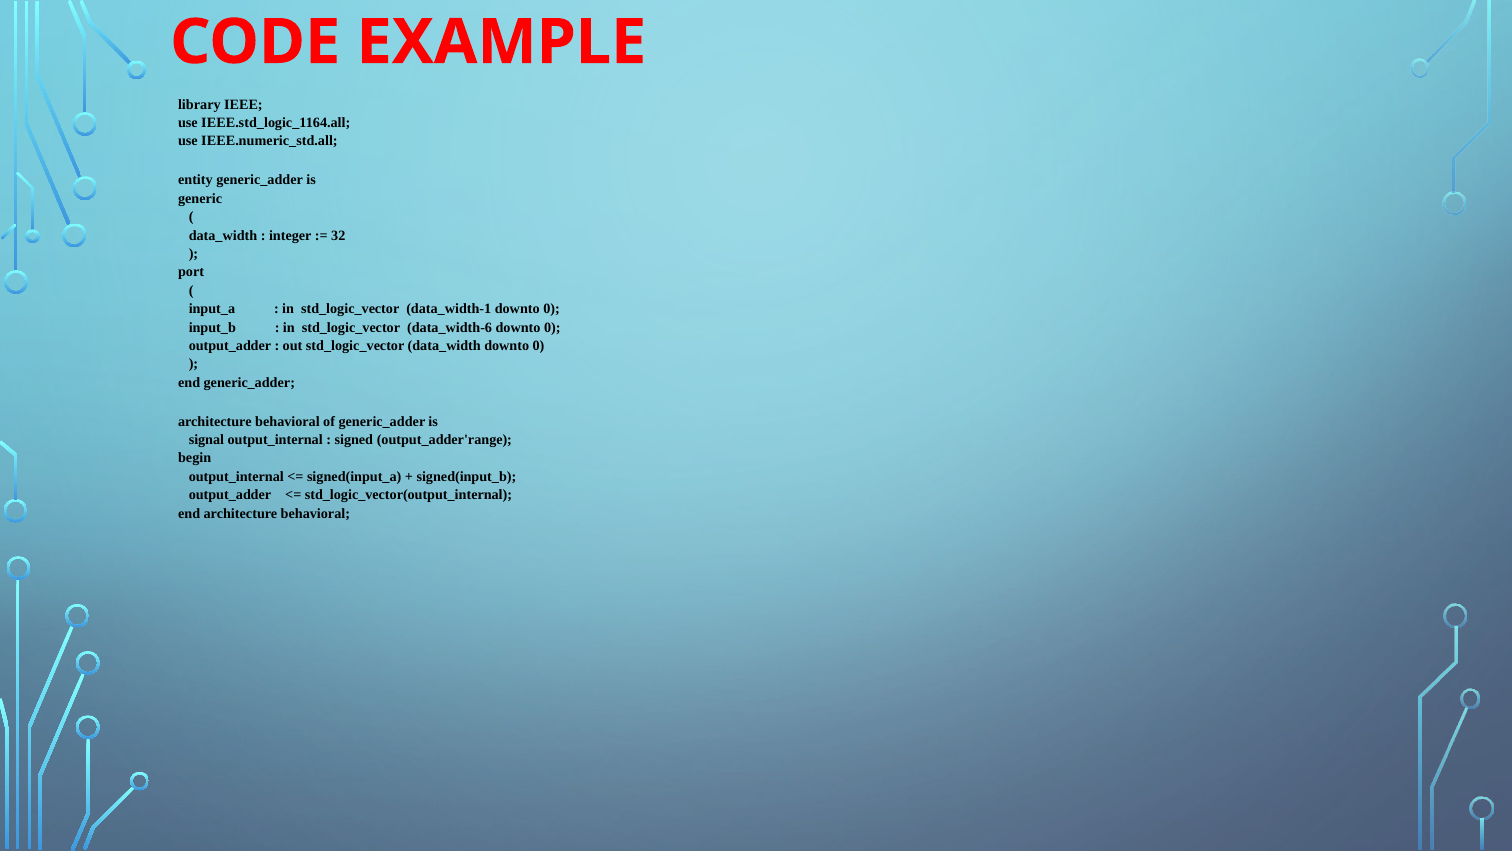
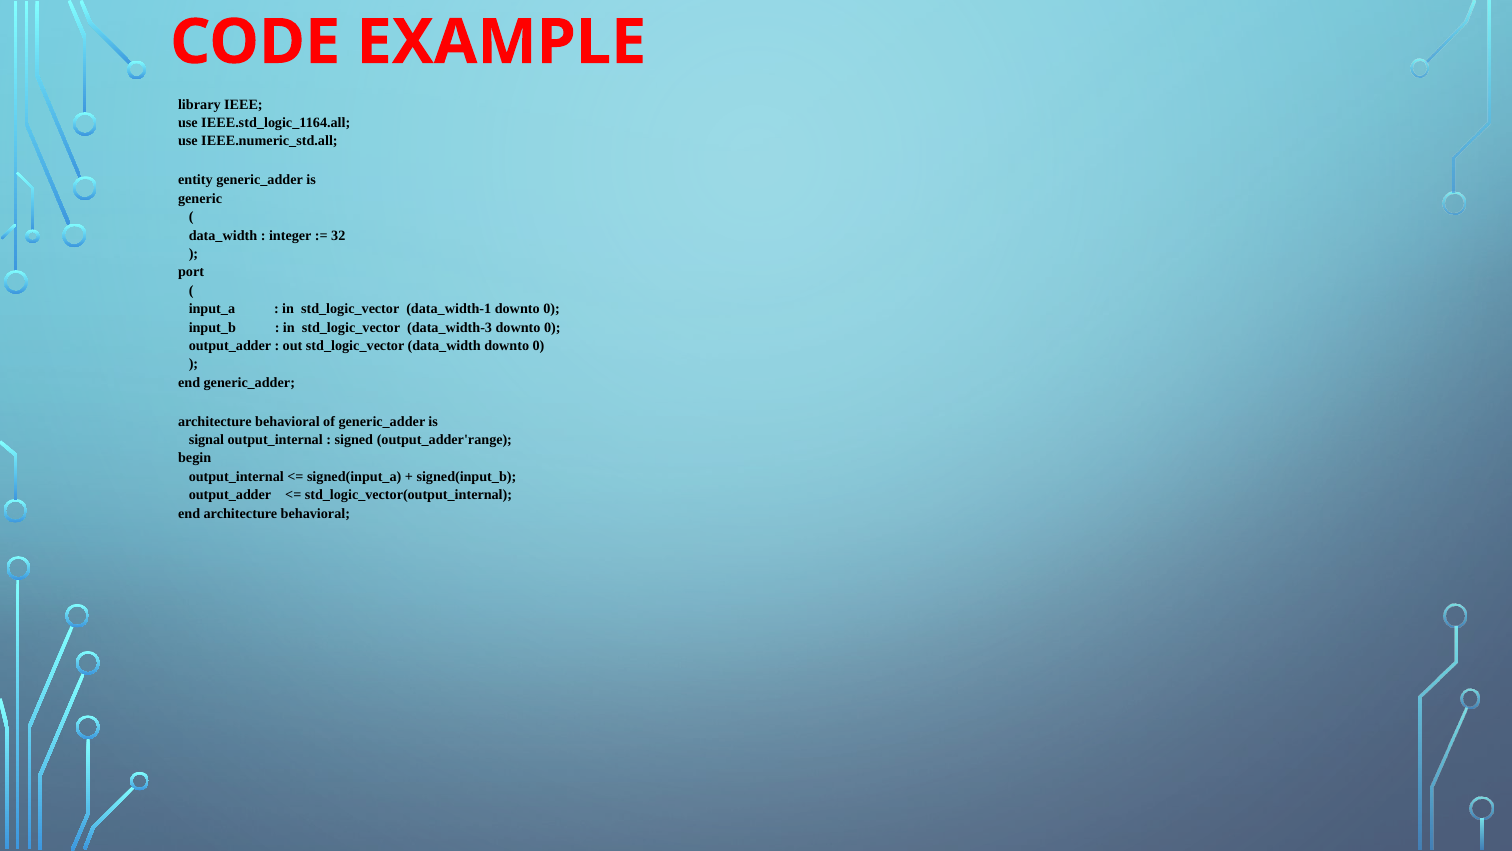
data_width-6: data_width-6 -> data_width-3
